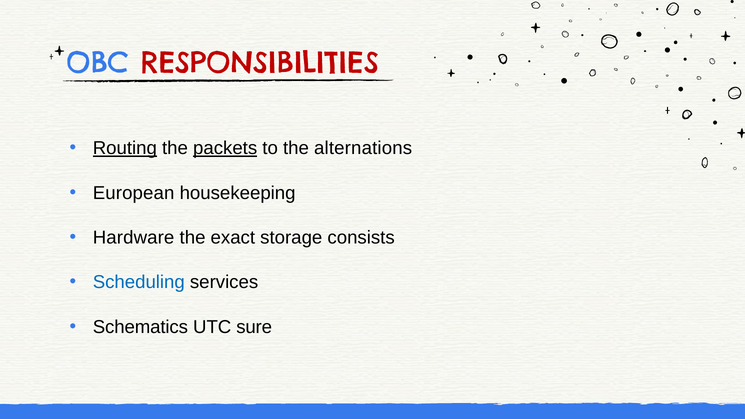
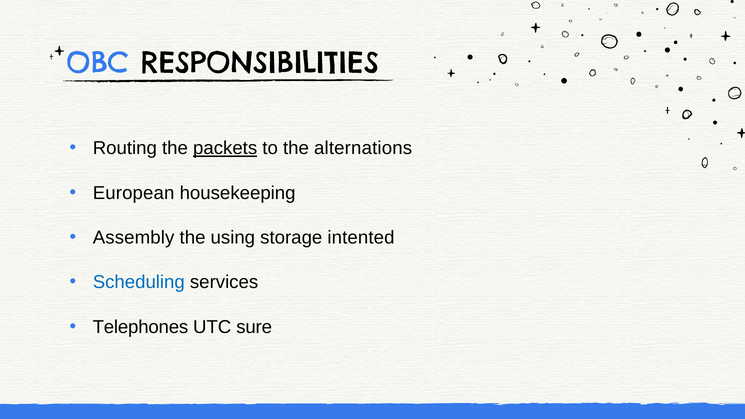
RESPONSIBILITIES colour: red -> black
Routing underline: present -> none
Hardware: Hardware -> Assembly
exact: exact -> using
consists: consists -> intented
Schematics: Schematics -> Telephones
